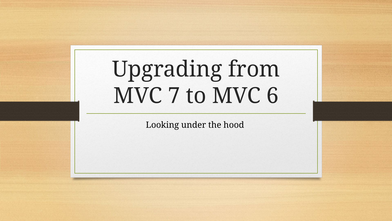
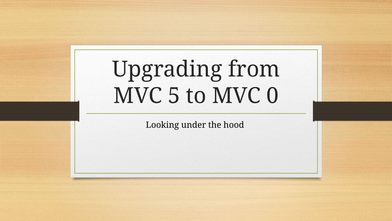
7: 7 -> 5
6: 6 -> 0
